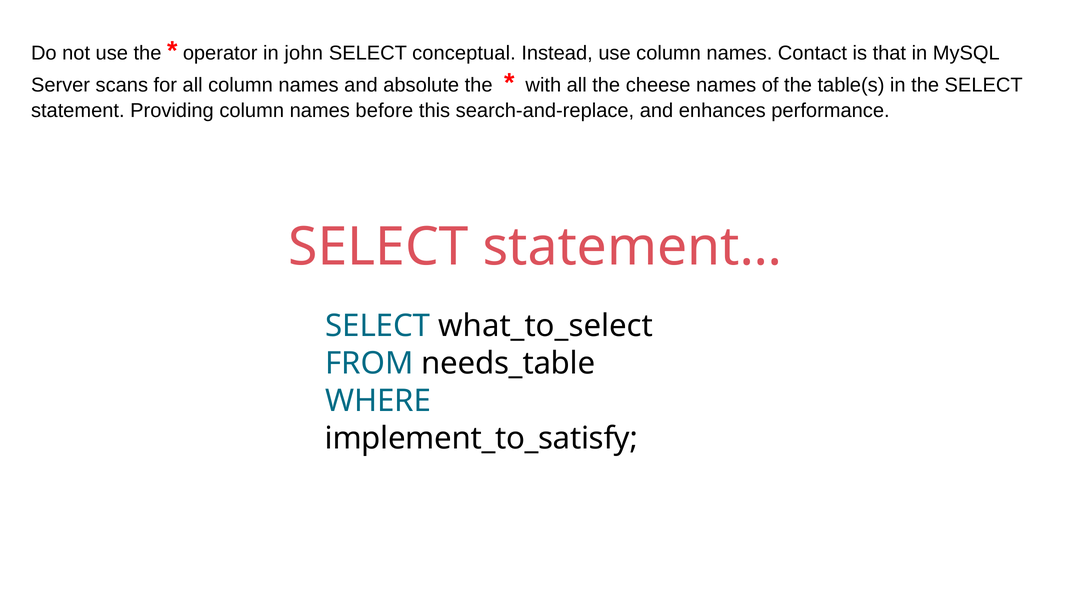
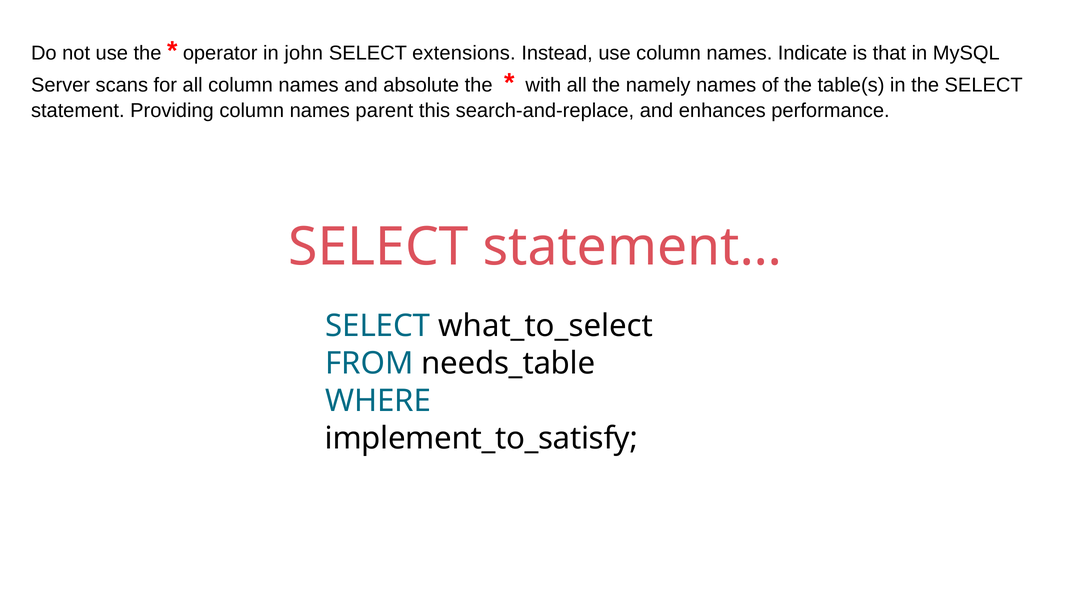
conceptual: conceptual -> extensions
Contact: Contact -> Indicate
cheese: cheese -> namely
before: before -> parent
